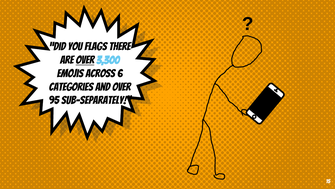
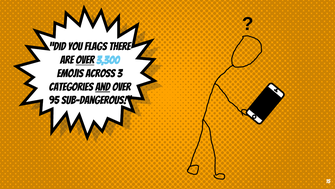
6: 6 -> 3
and underline: none -> present
sub-separately: sub-separately -> sub-dangerous
